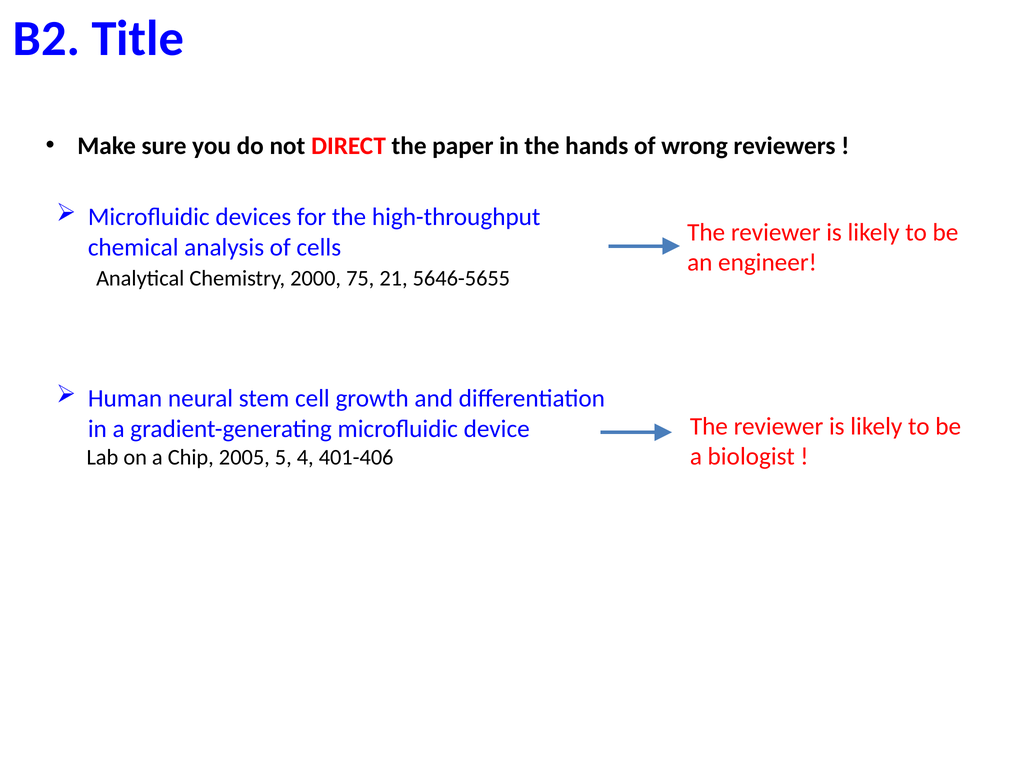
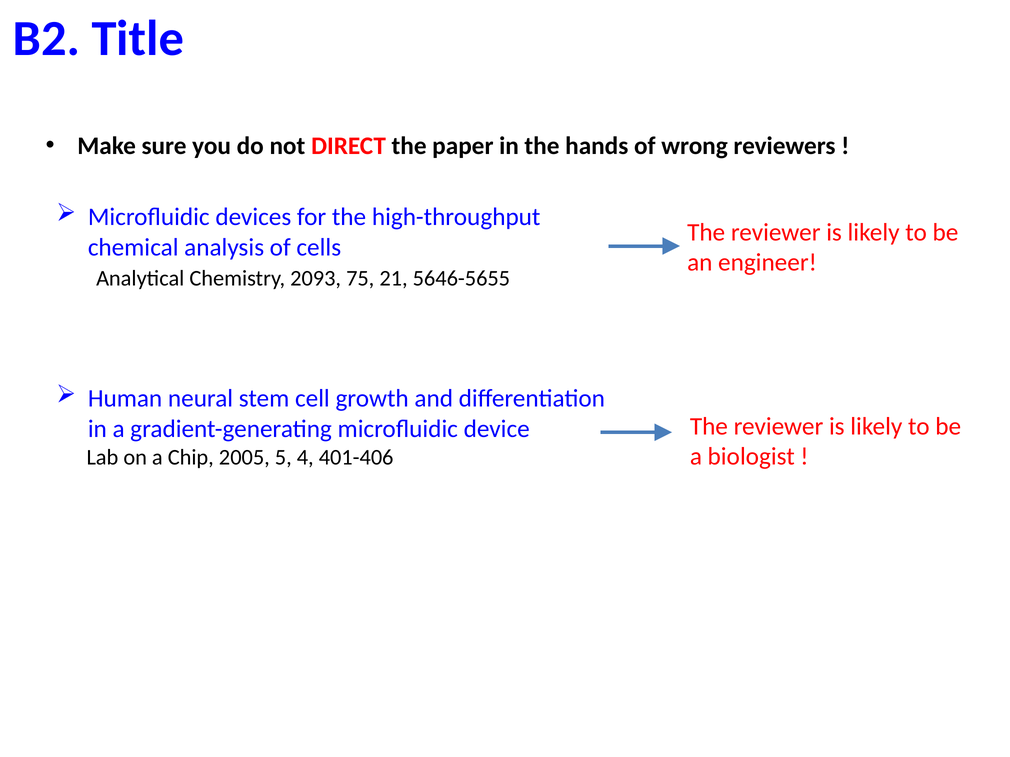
2000: 2000 -> 2093
